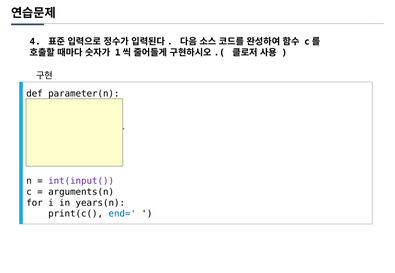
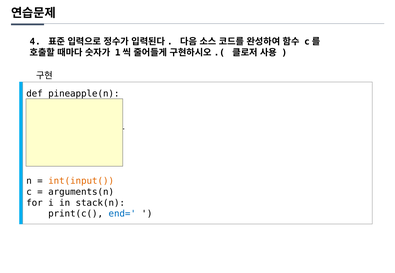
parameter(n: parameter(n -> pineapple(n
int(input( colour: purple -> orange
years(n: years(n -> stack(n
